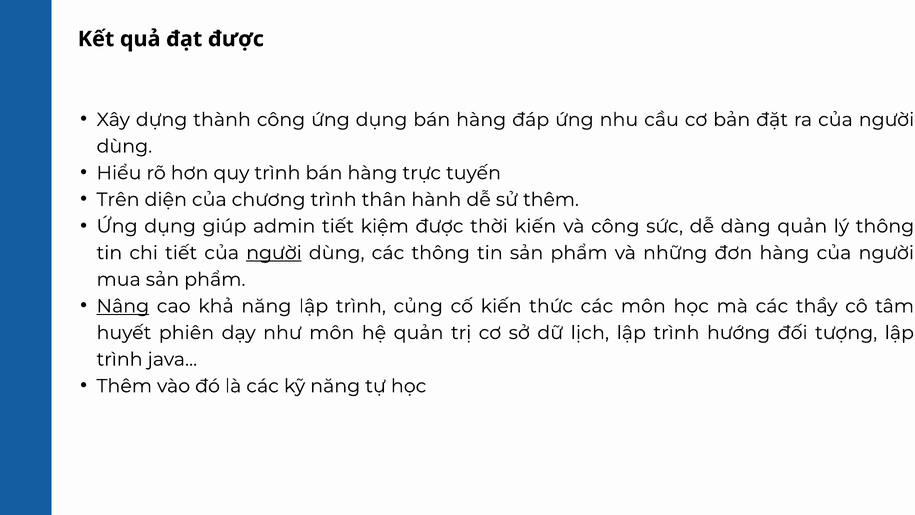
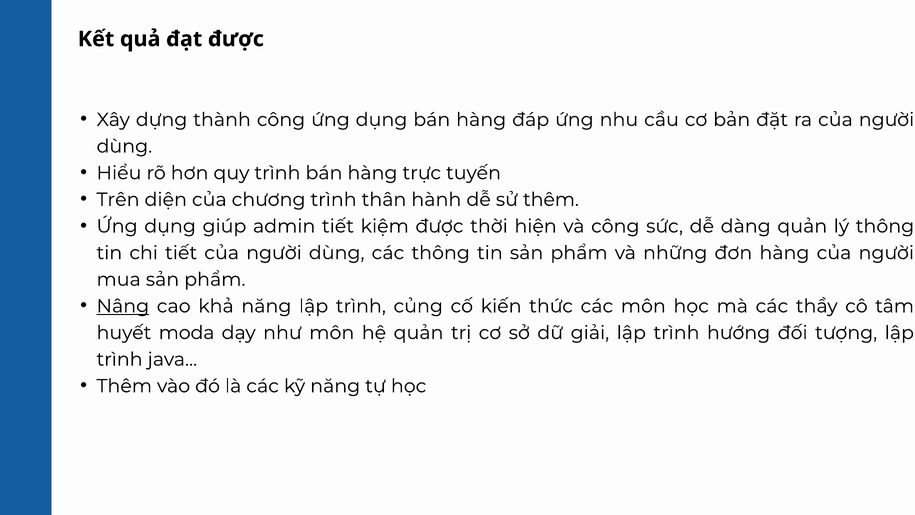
thời kiến: kiến -> hiện
người at (274, 253) underline: present -> none
phiên: phiên -> moda
lịch: lịch -> giải
